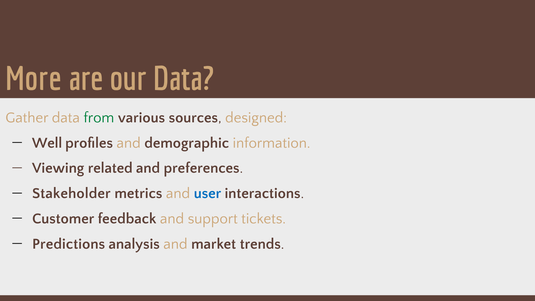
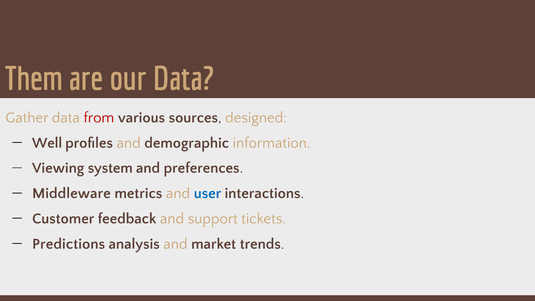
More: More -> Them
from colour: green -> red
related: related -> system
Stakeholder: Stakeholder -> Middleware
